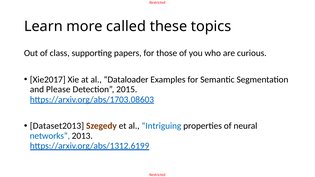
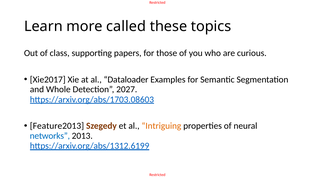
Please: Please -> Whole
2015: 2015 -> 2027
Dataset2013: Dataset2013 -> Feature2013
Intriguing colour: blue -> orange
